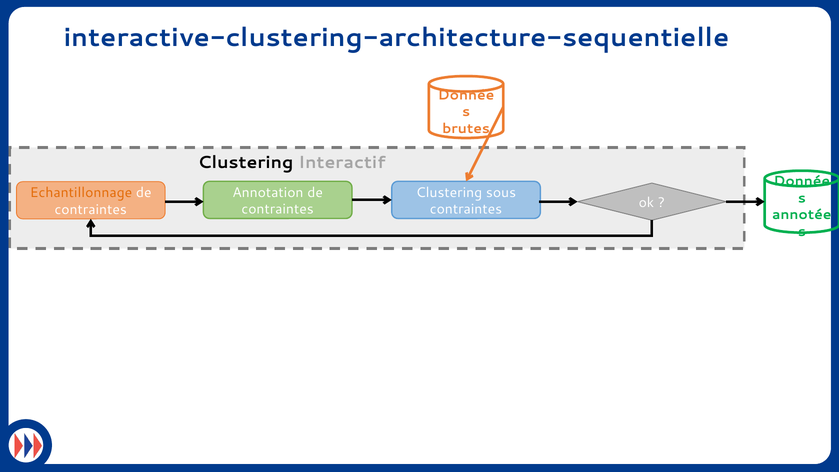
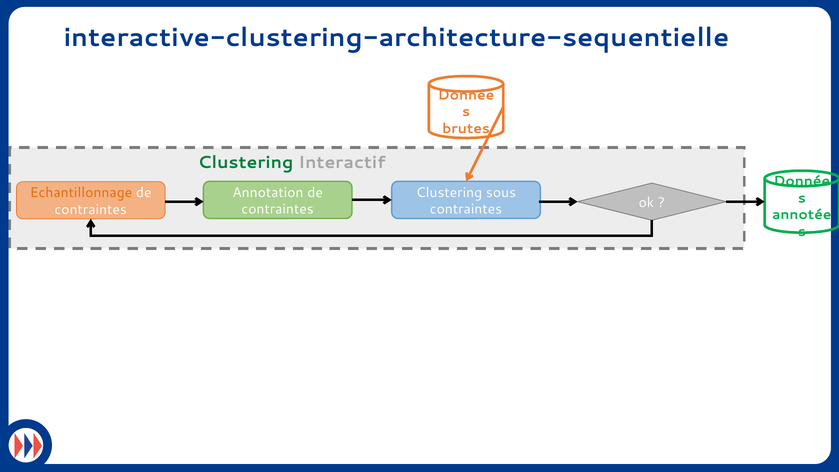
Clustering at (246, 162) colour: black -> green
